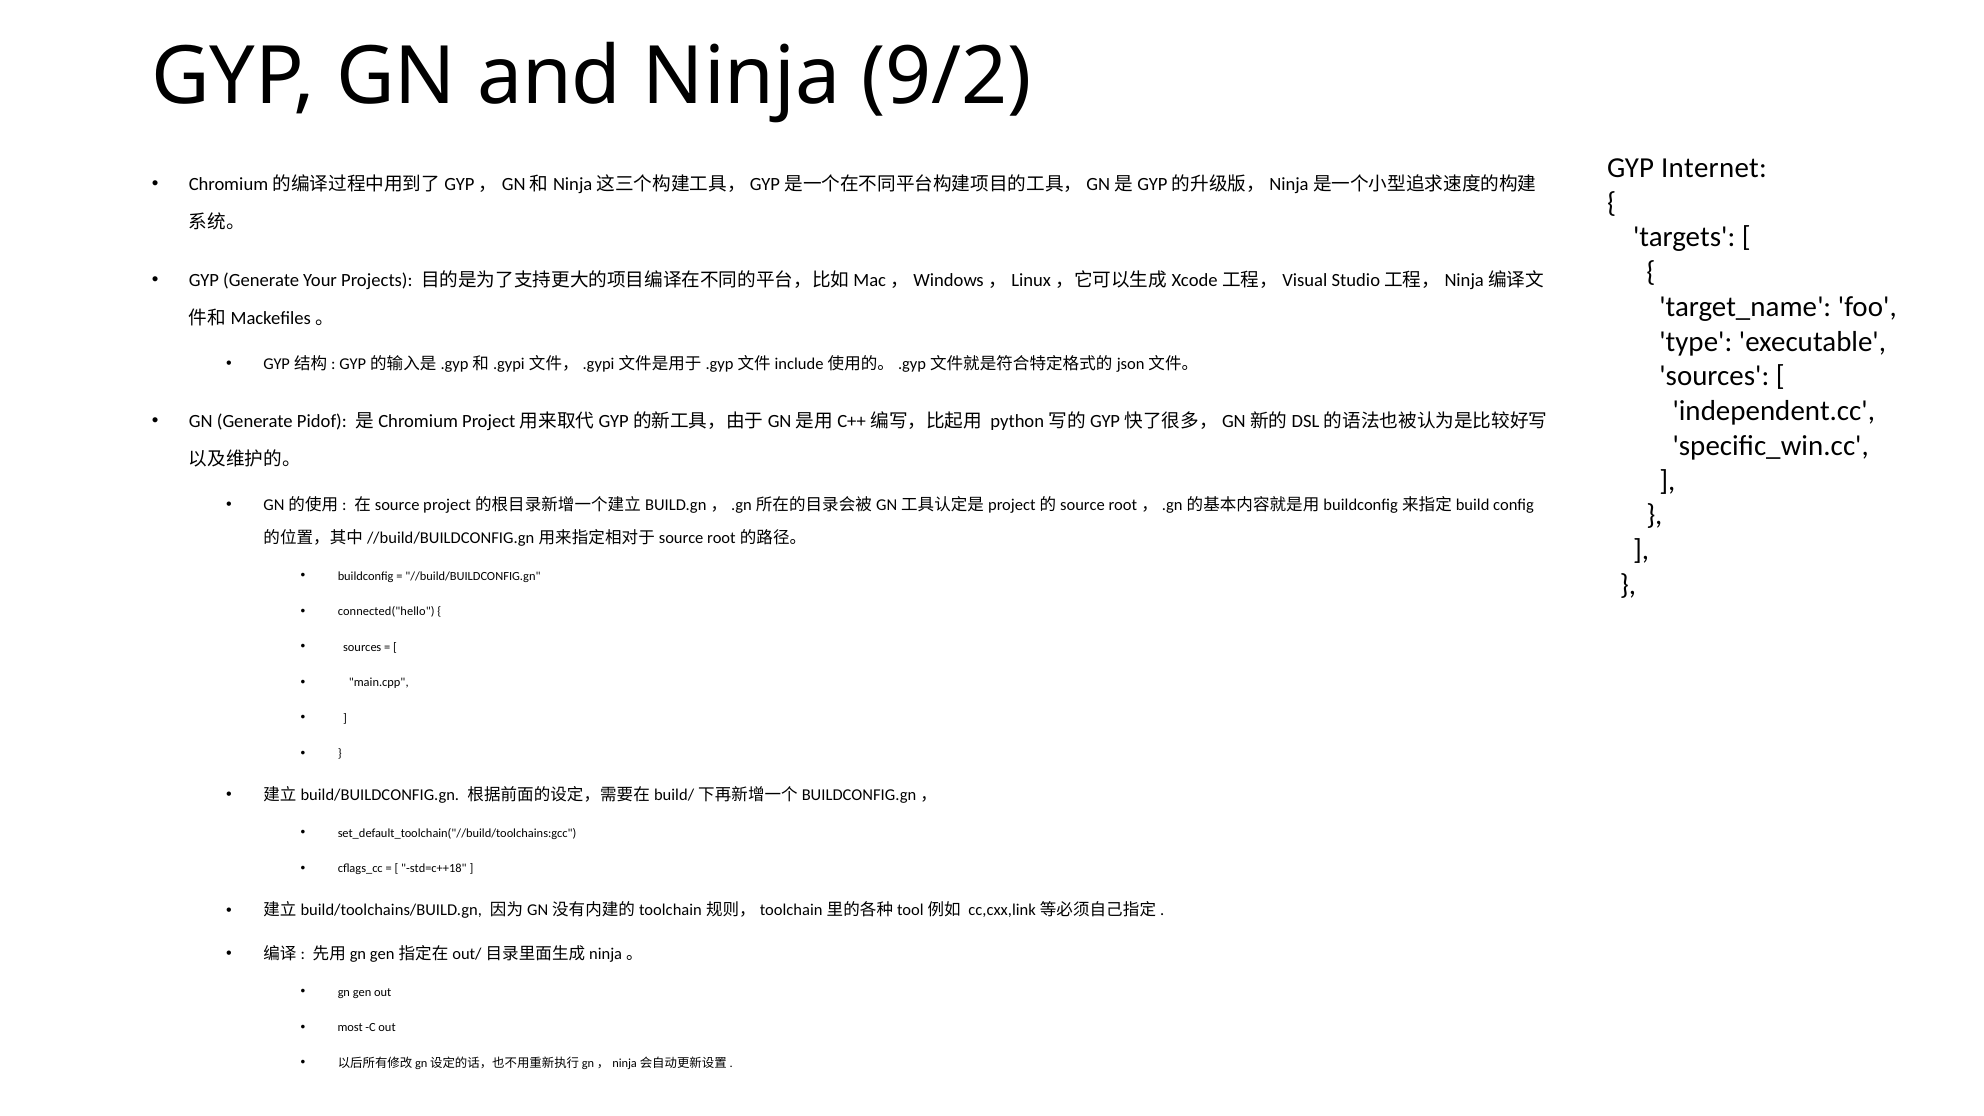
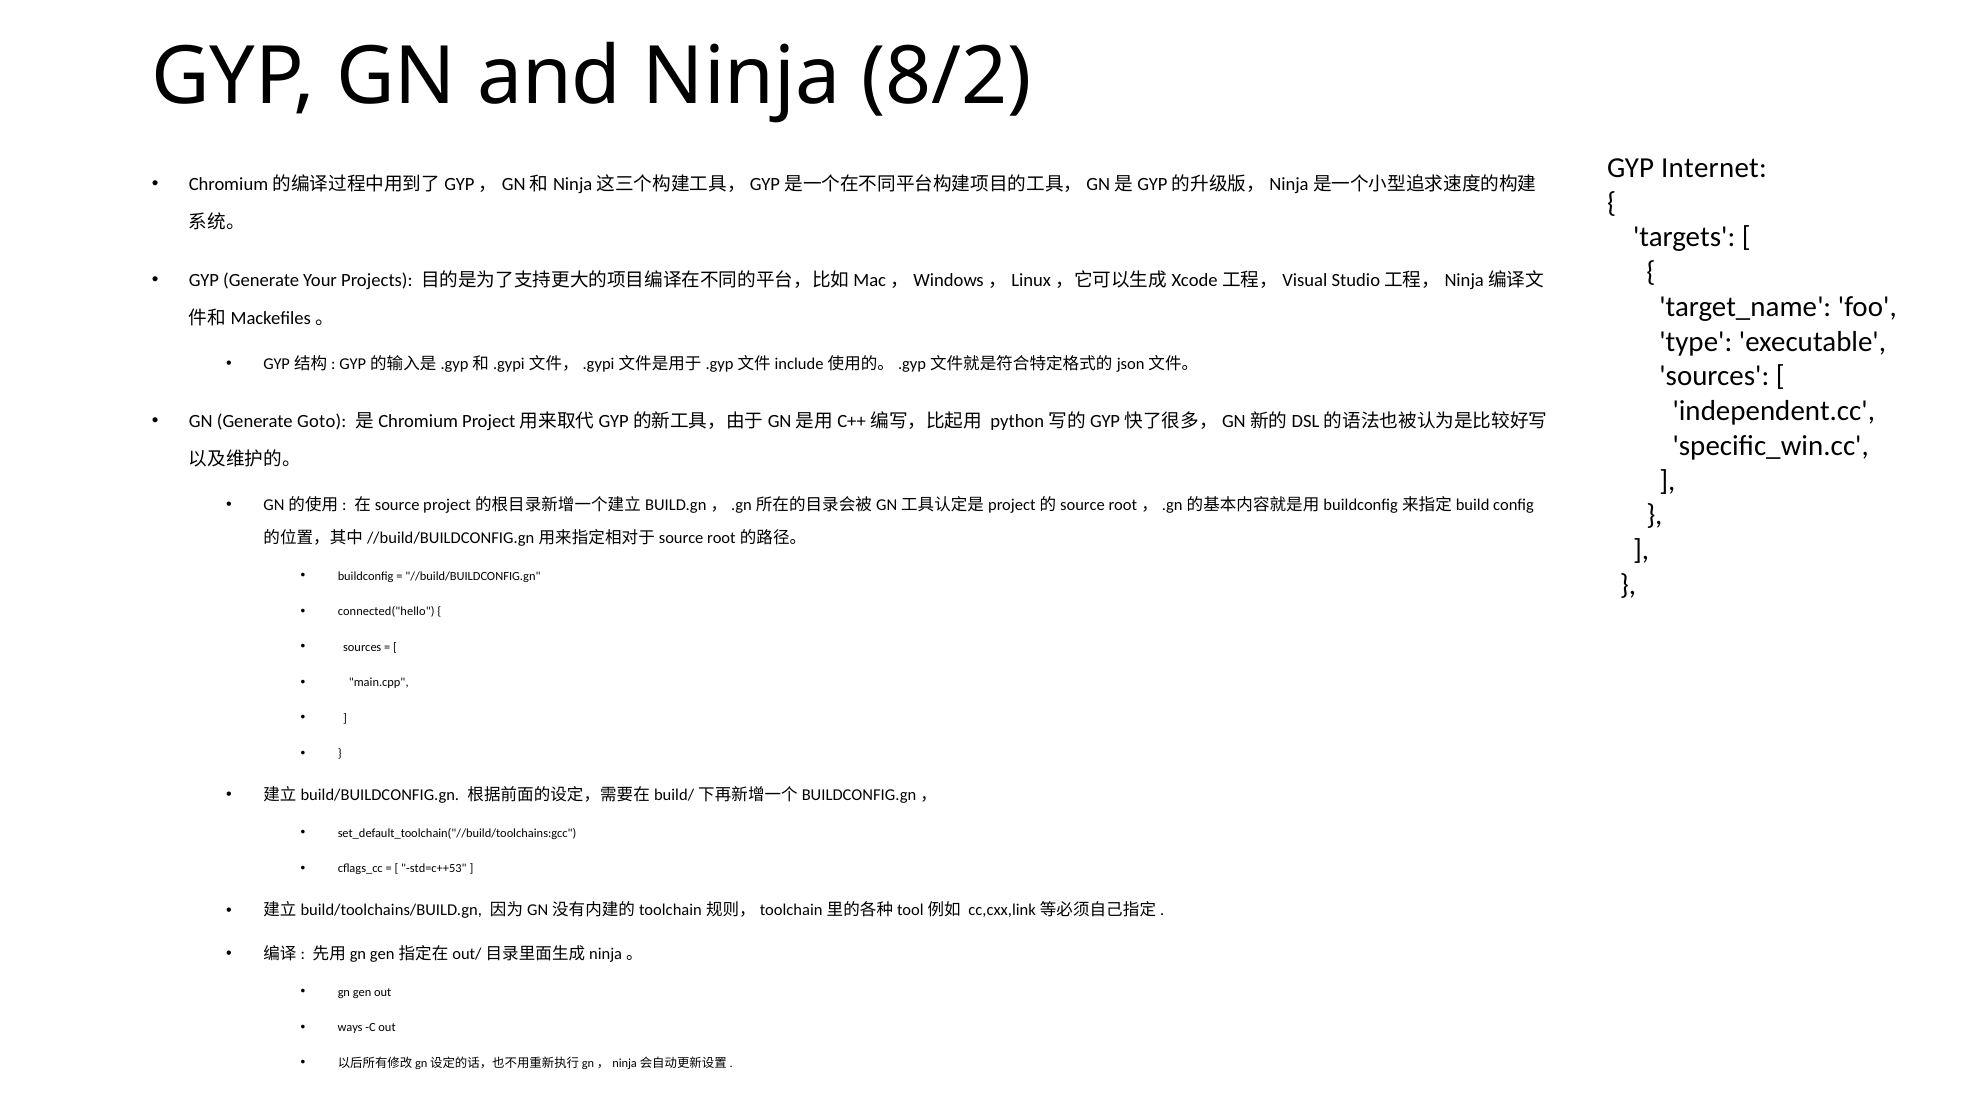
9/2: 9/2 -> 8/2
Pidof: Pidof -> Goto
std=c++18: std=c++18 -> std=c++53
most: most -> ways
